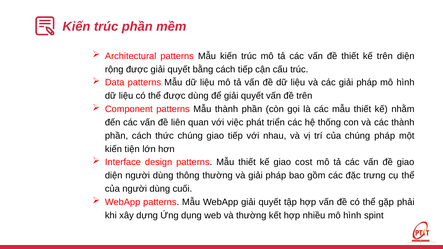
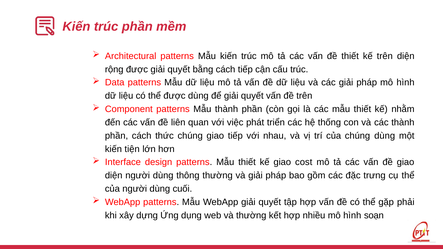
chúng pháp: pháp -> dùng
spint: spint -> soạn
